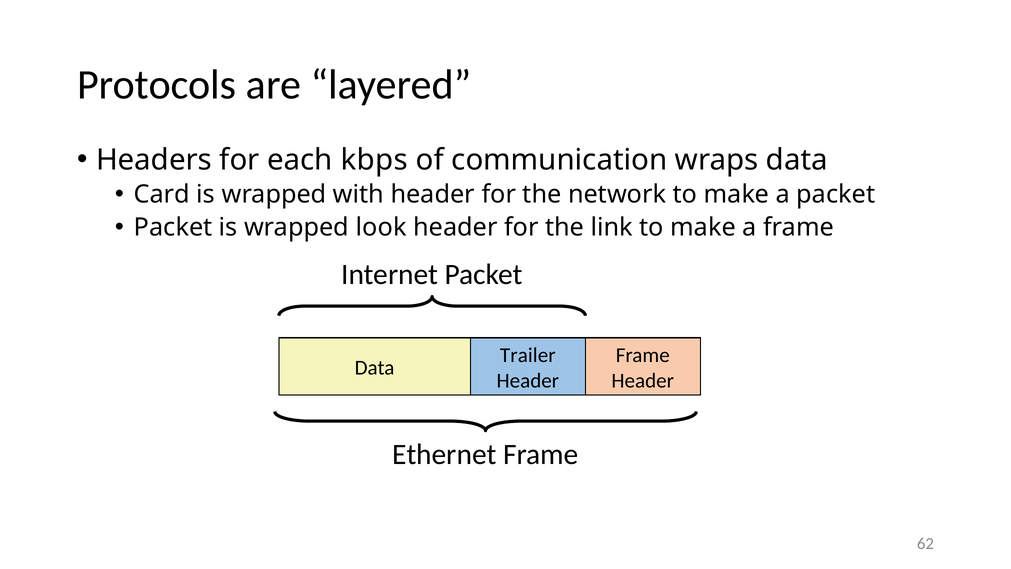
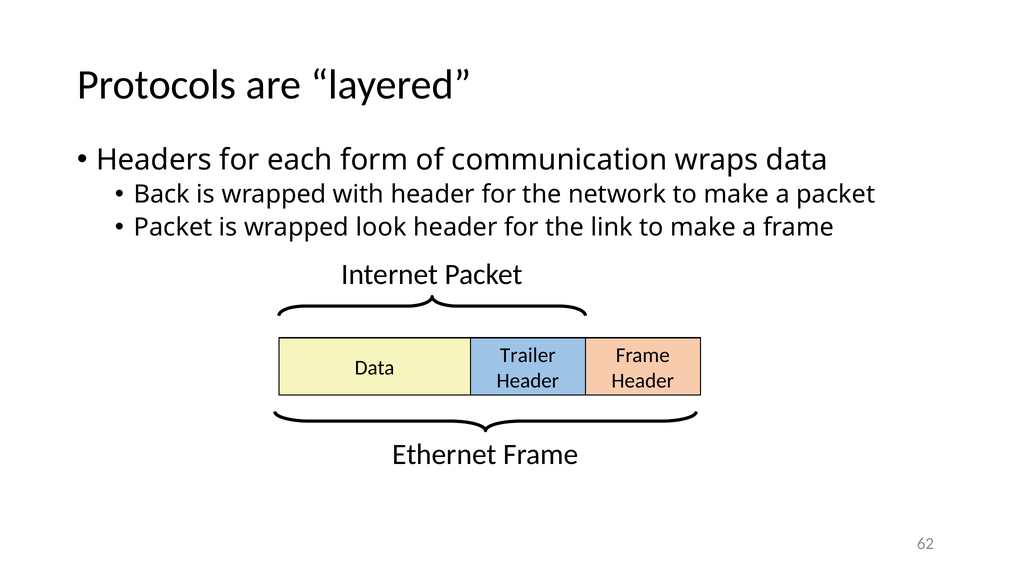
kbps: kbps -> form
Card: Card -> Back
